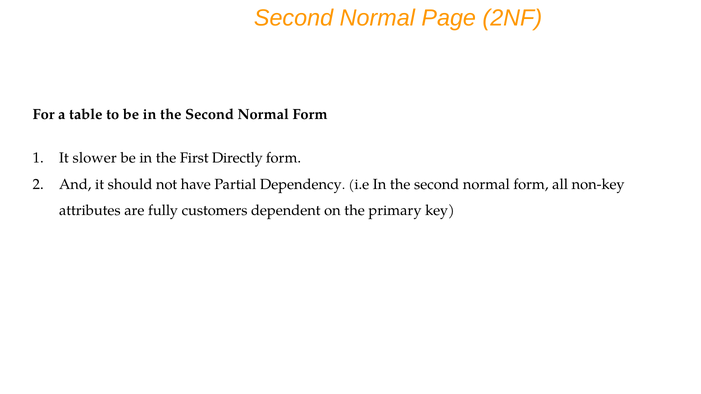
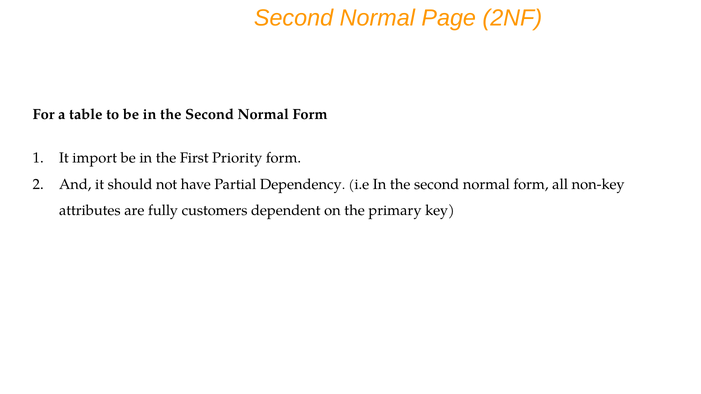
slower: slower -> import
Directly: Directly -> Priority
